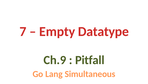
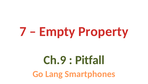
Datatype: Datatype -> Property
Simultaneous: Simultaneous -> Smartphones
